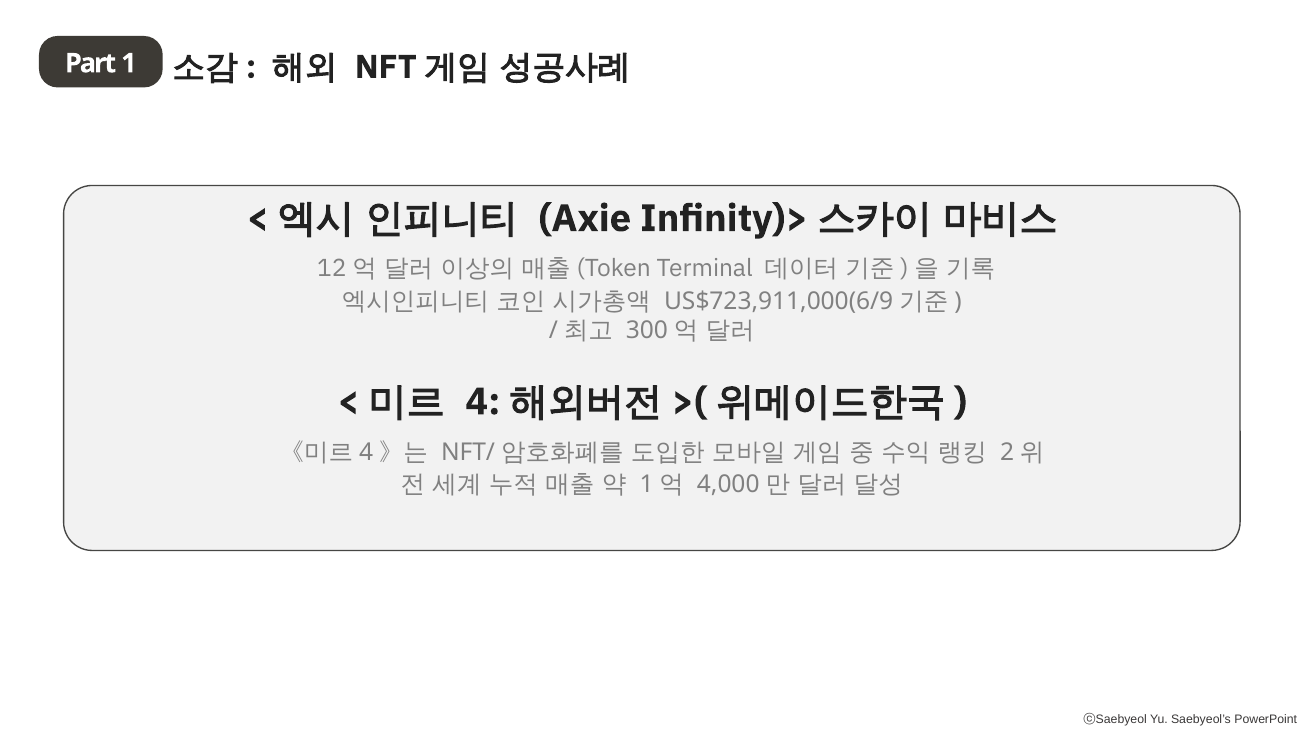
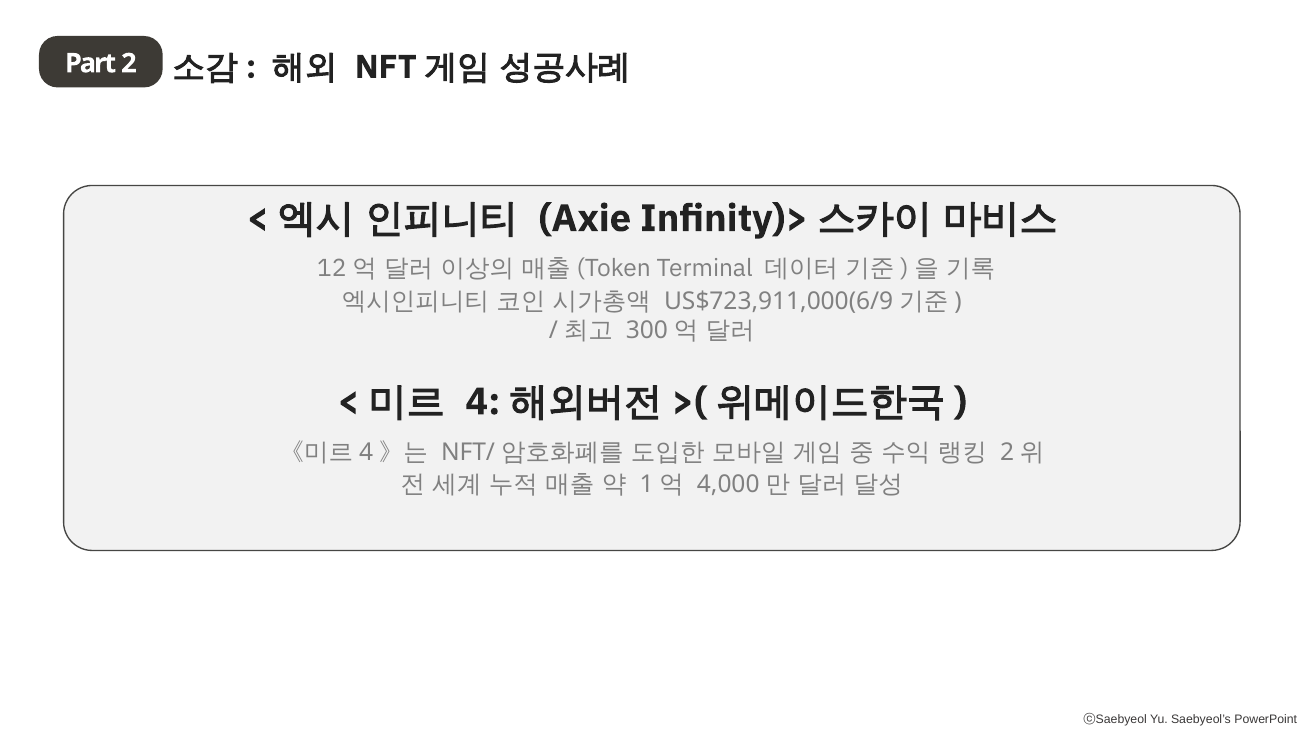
1: 1 -> 2
